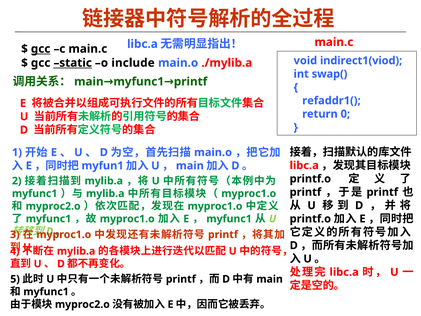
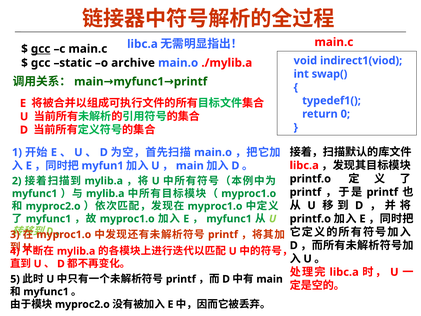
static underline: present -> none
include: include -> archive
refaddr1(: refaddr1( -> typedef1(
